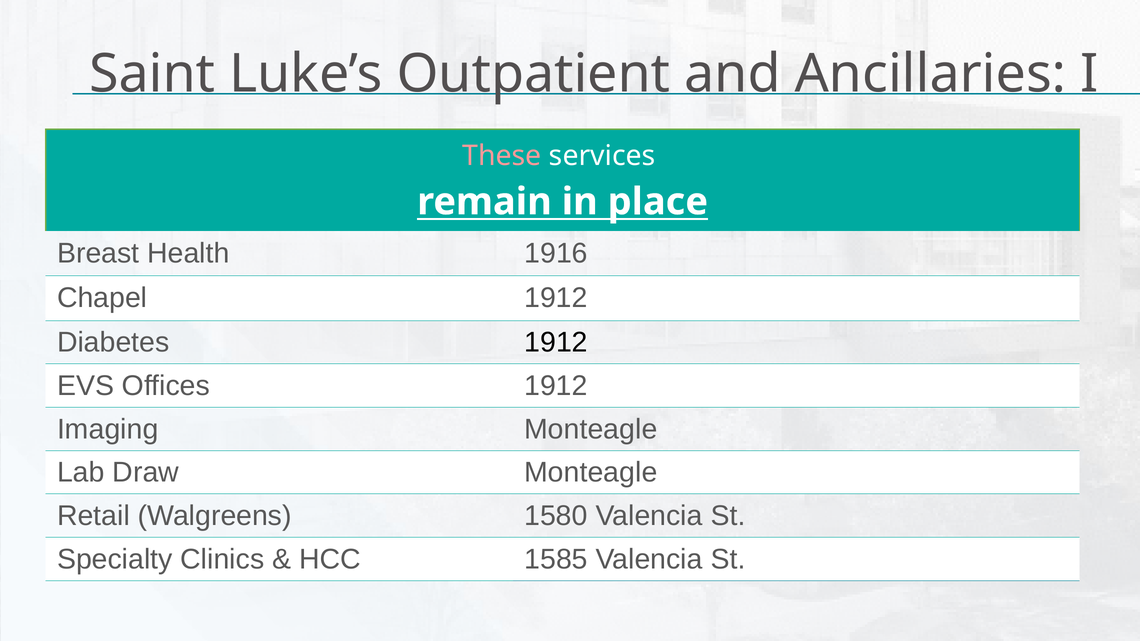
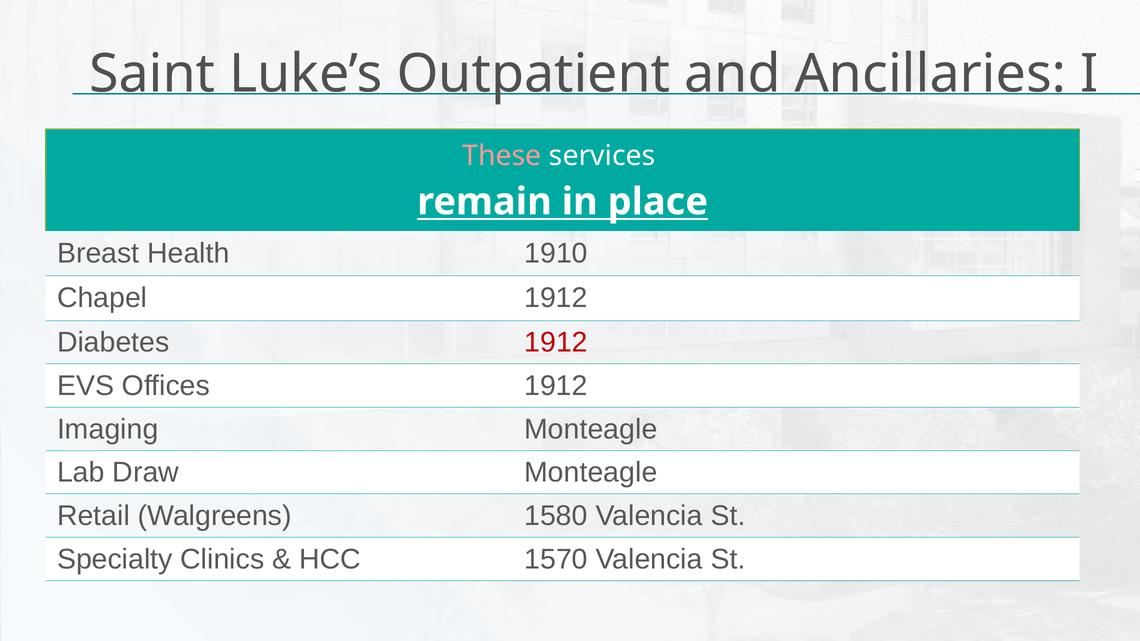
1916: 1916 -> 1910
1912 at (556, 343) colour: black -> red
1585: 1585 -> 1570
